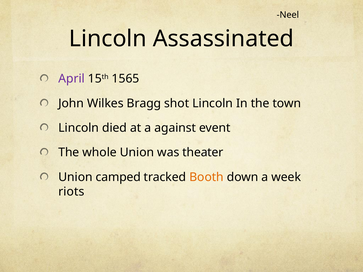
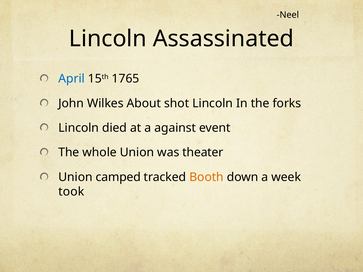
April colour: purple -> blue
1565: 1565 -> 1765
Bragg: Bragg -> About
town: town -> forks
riots: riots -> took
